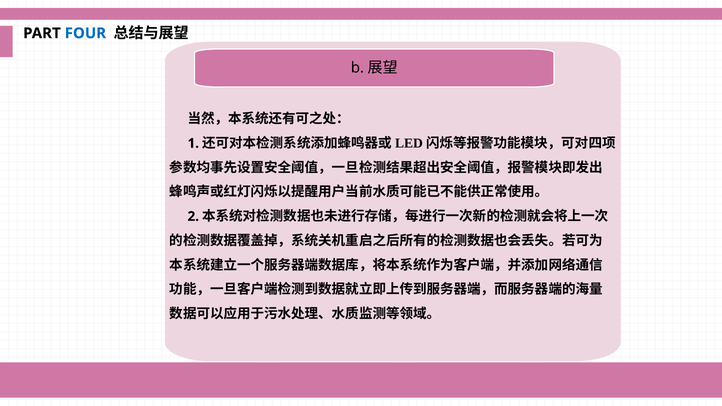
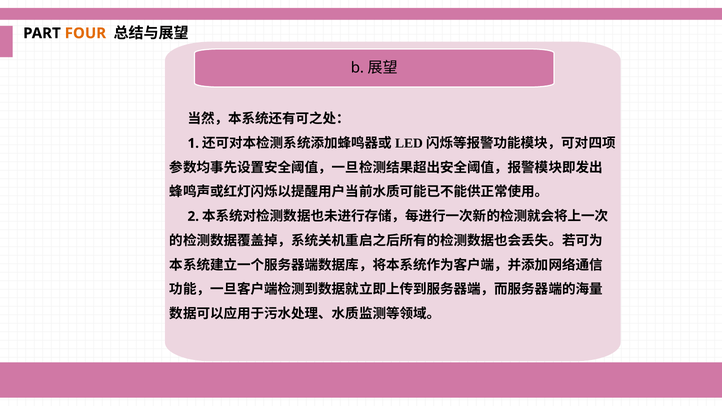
FOUR colour: blue -> orange
